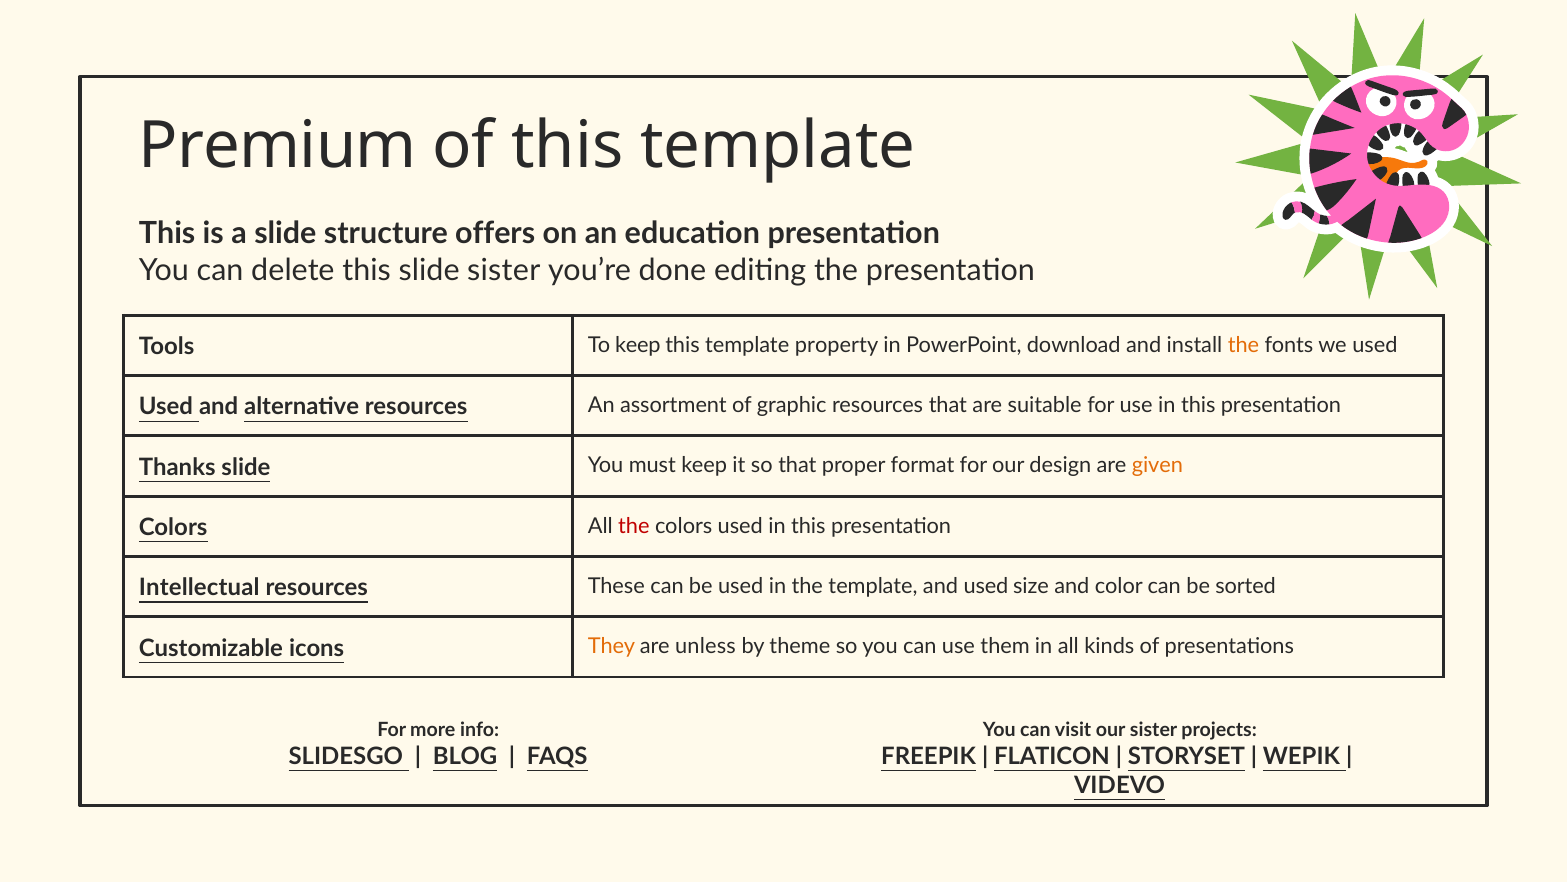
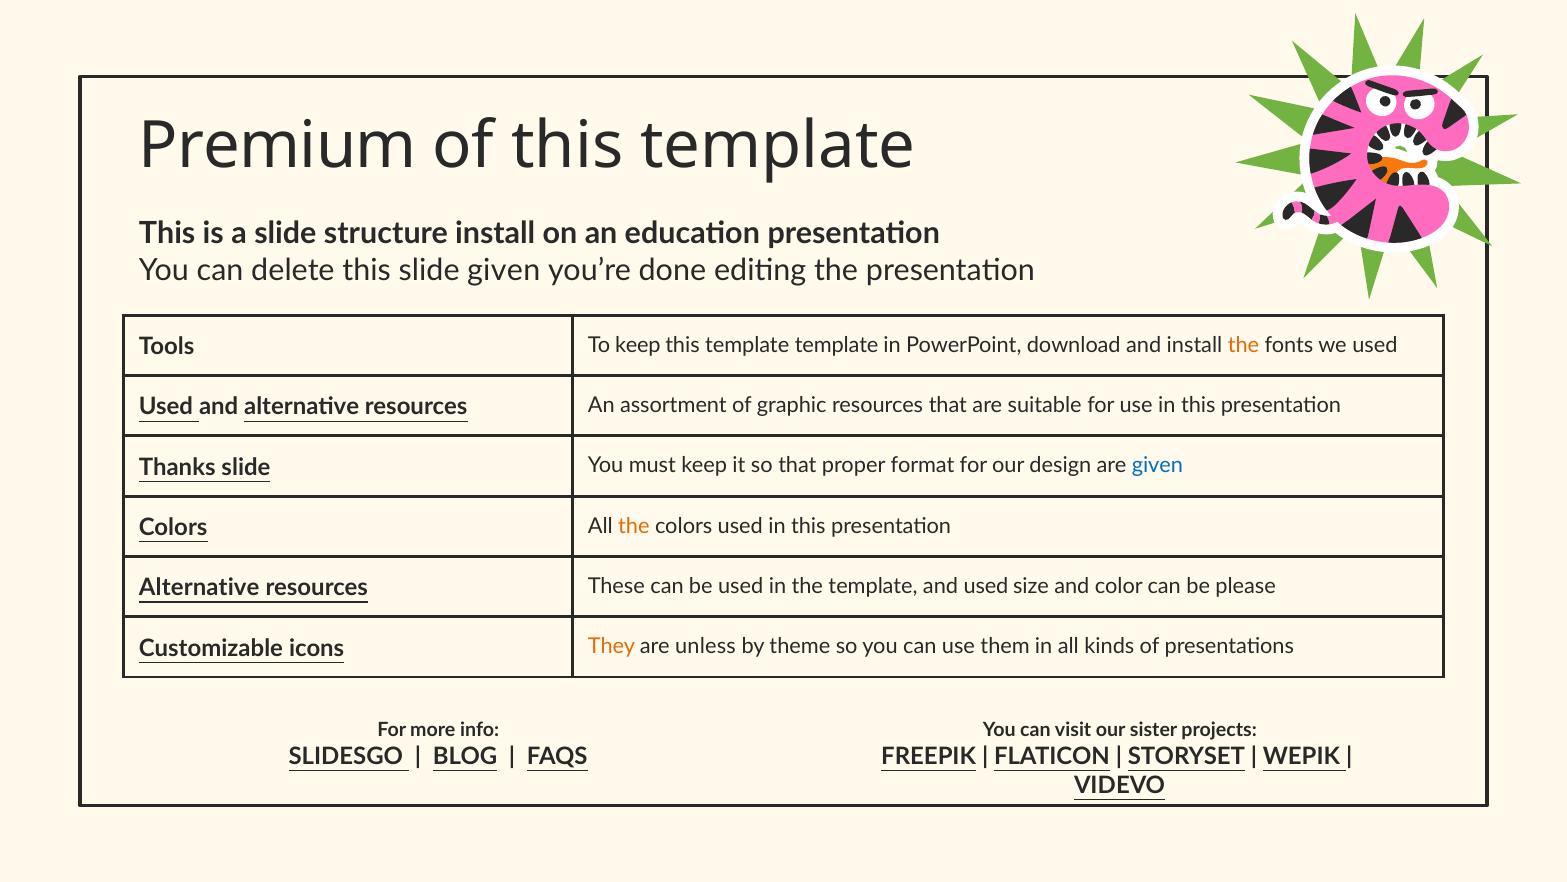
structure offers: offers -> install
slide sister: sister -> given
template property: property -> template
given at (1157, 465) colour: orange -> blue
the at (634, 526) colour: red -> orange
Intellectual at (199, 588): Intellectual -> Alternative
sorted: sorted -> please
